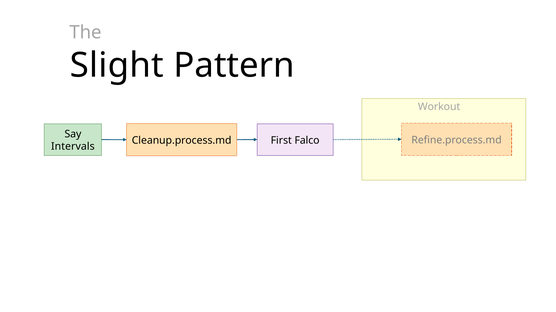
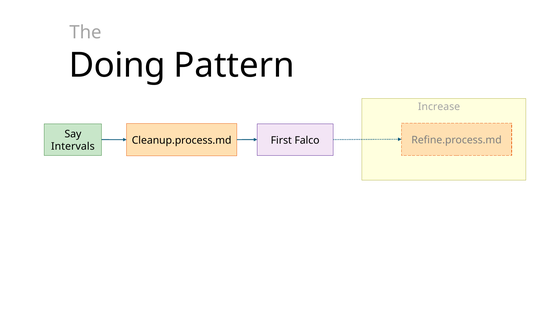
Slight: Slight -> Doing
Workout: Workout -> Increase
